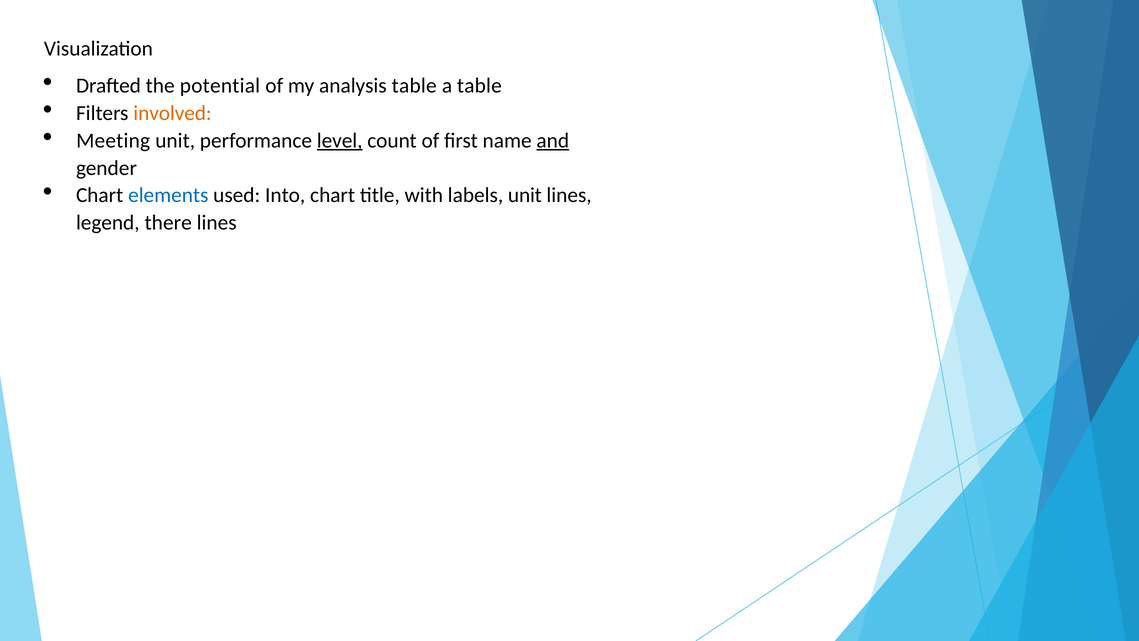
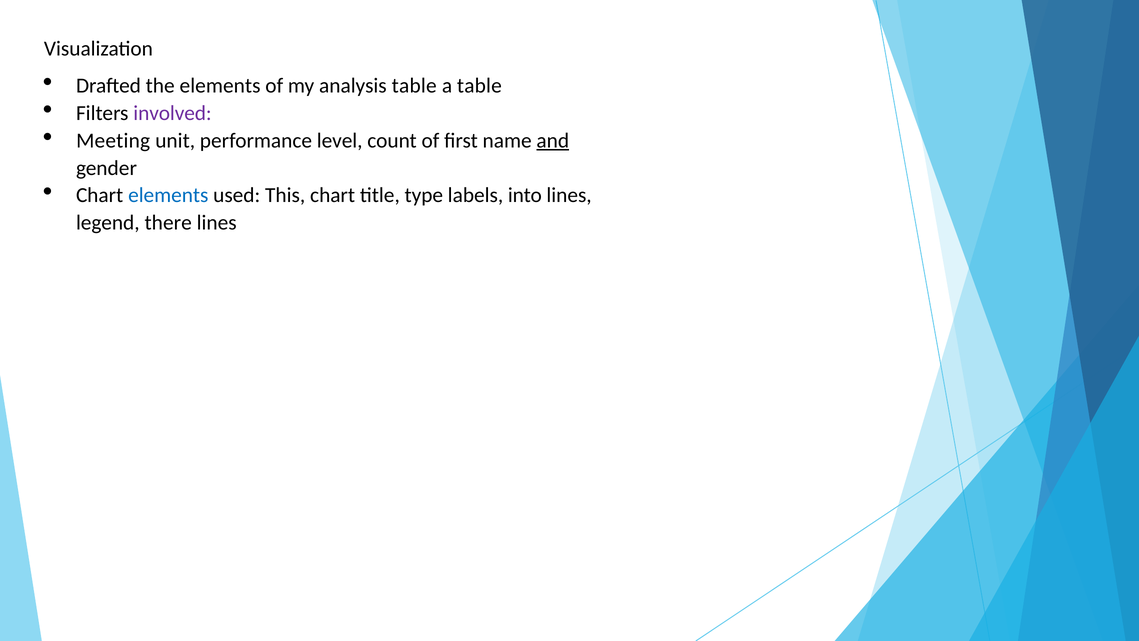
the potential: potential -> elements
involved colour: orange -> purple
level underline: present -> none
Into: Into -> This
with: with -> type
labels unit: unit -> into
